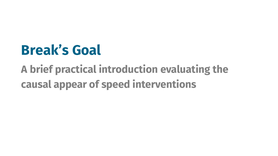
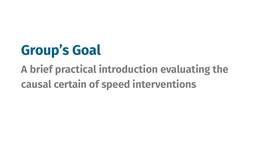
Break’s: Break’s -> Group’s
appear: appear -> certain
